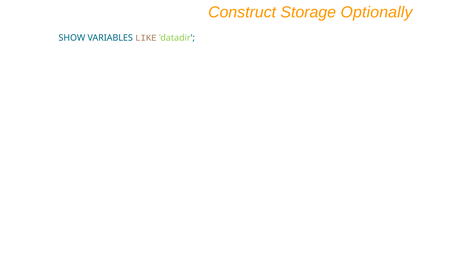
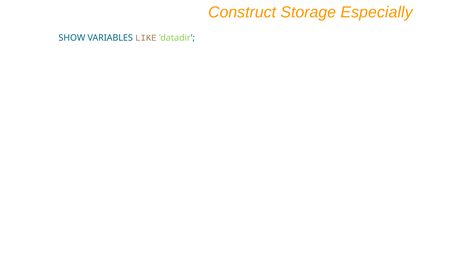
Optionally: Optionally -> Especially
